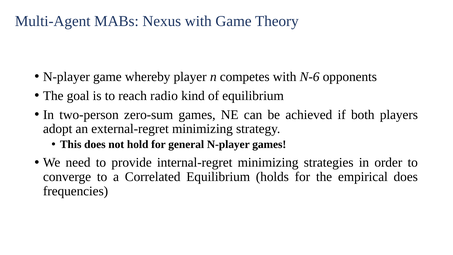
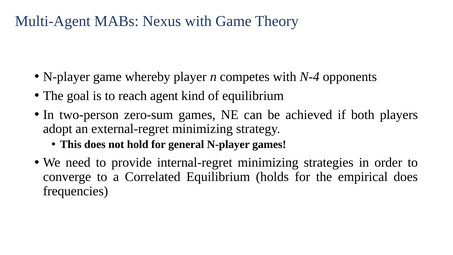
N-6: N-6 -> N-4
radio: radio -> agent
